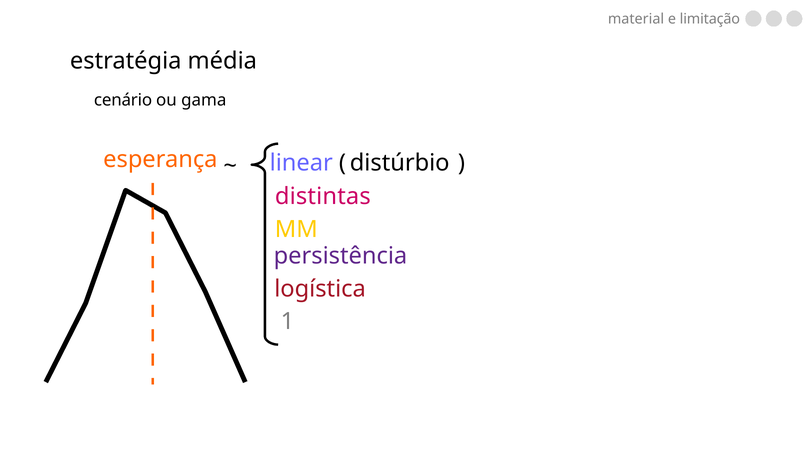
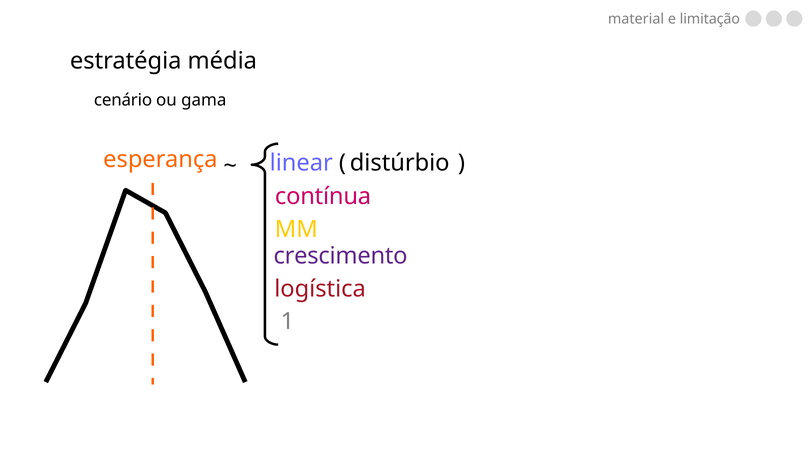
distintas: distintas -> contínua
persistência: persistência -> crescimento
